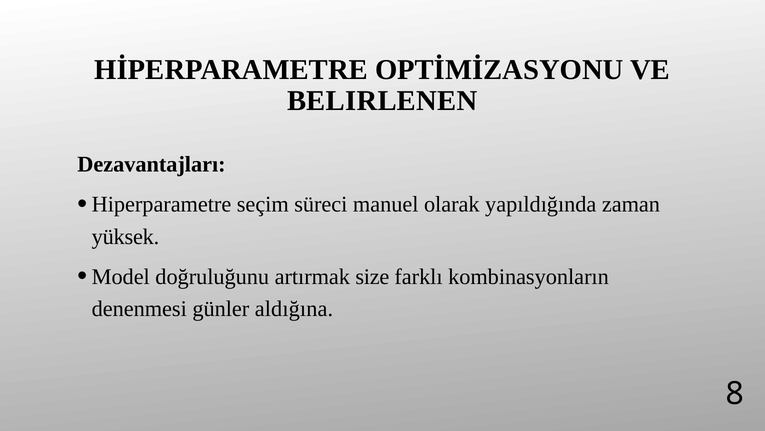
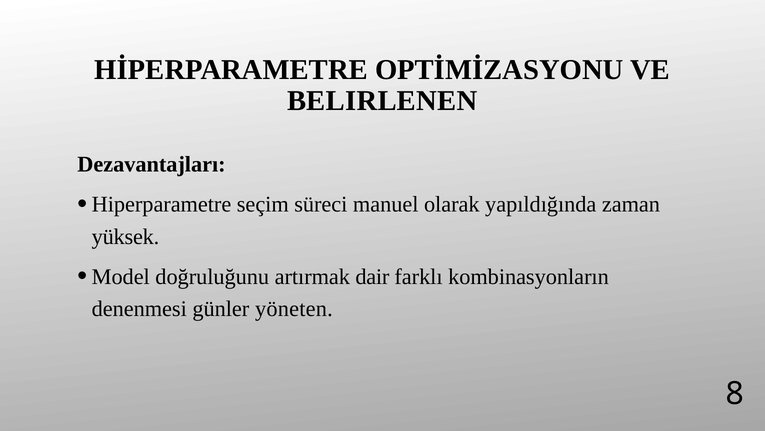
size: size -> dair
aldığına: aldığına -> yöneten
